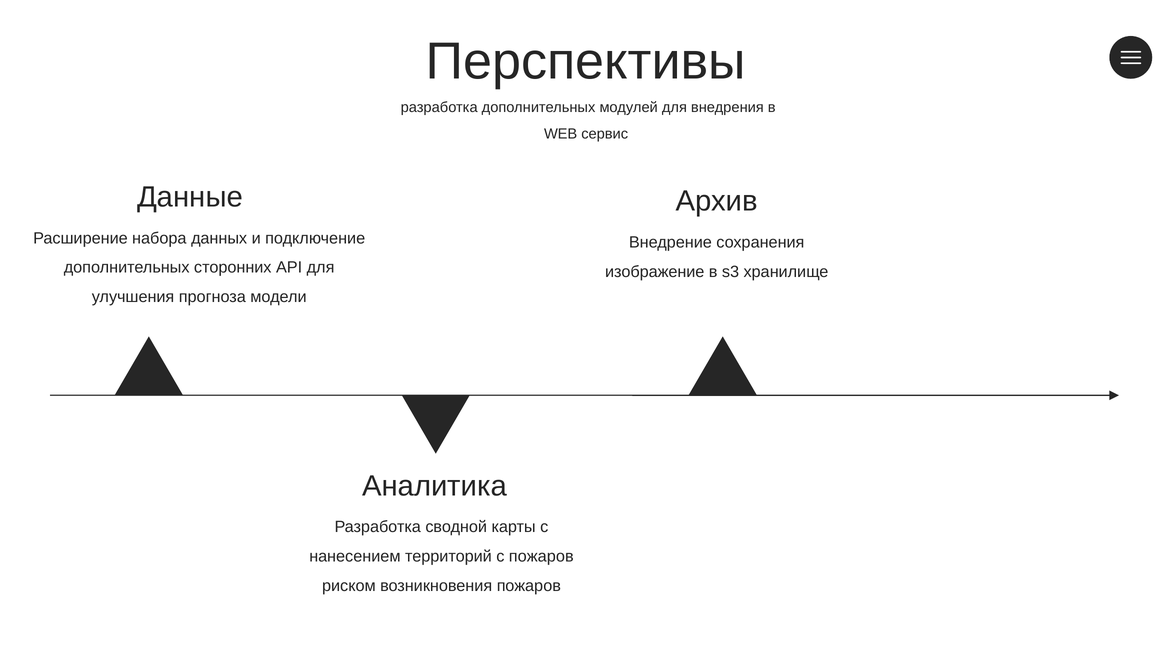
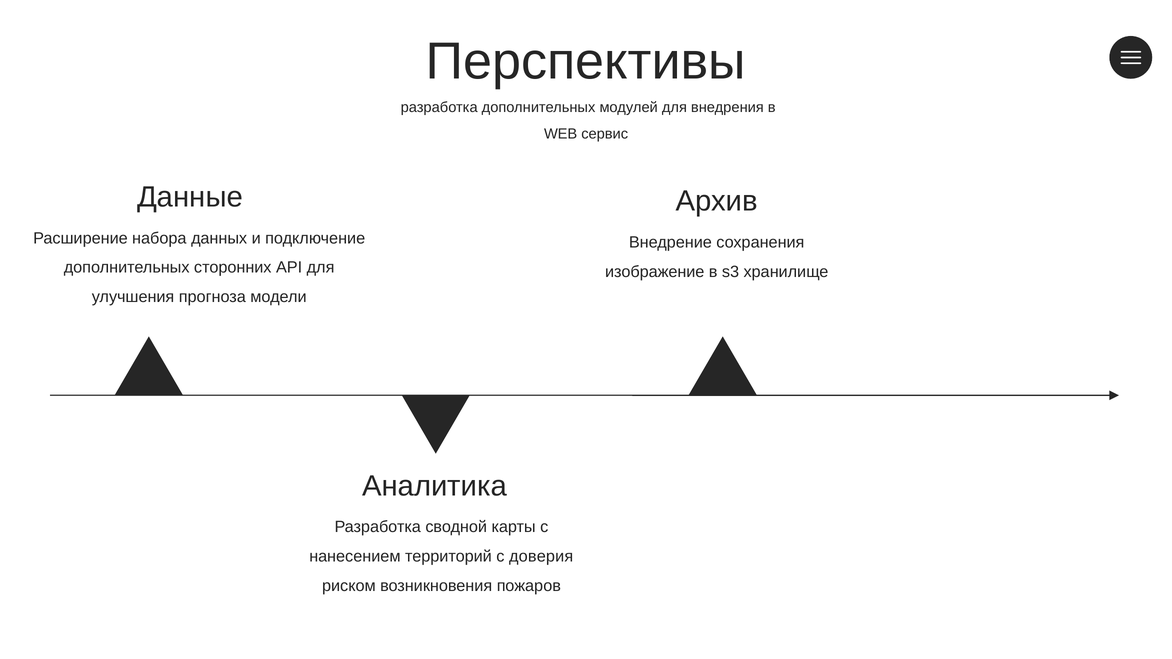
с пожаров: пожаров -> доверия
